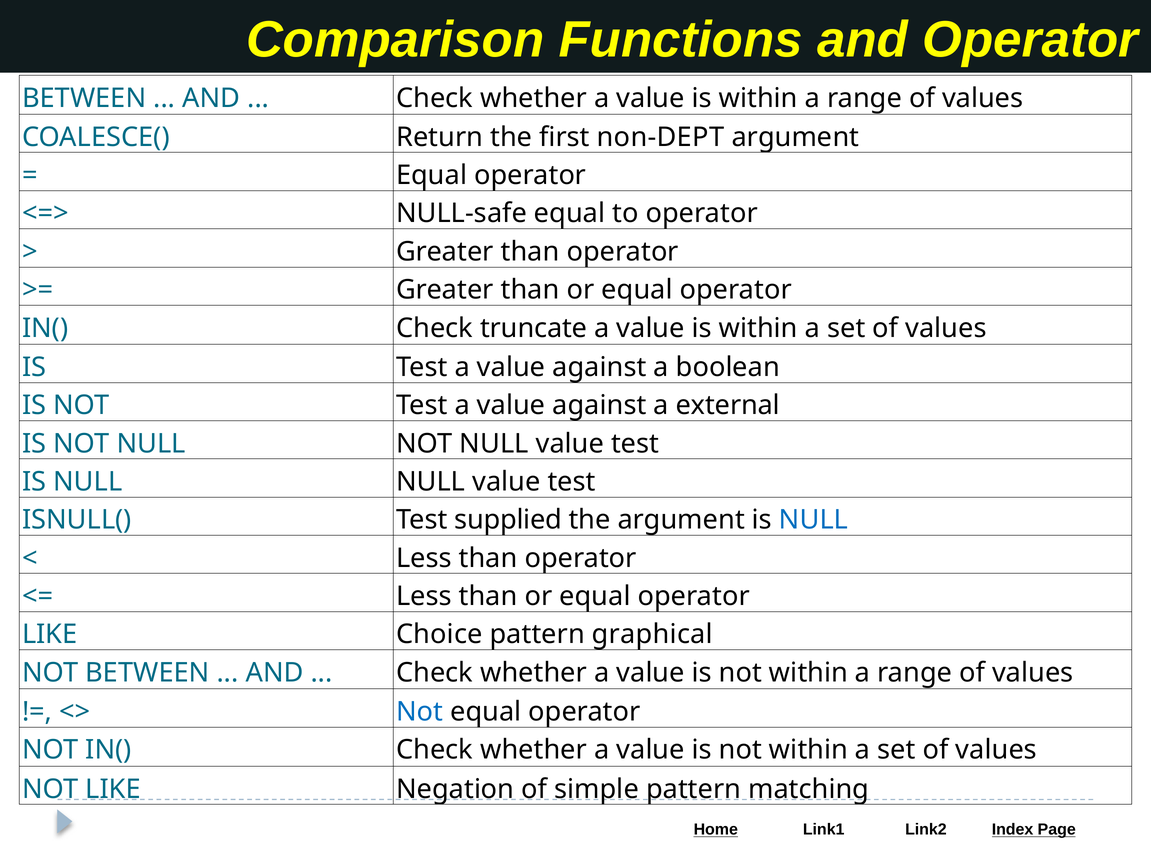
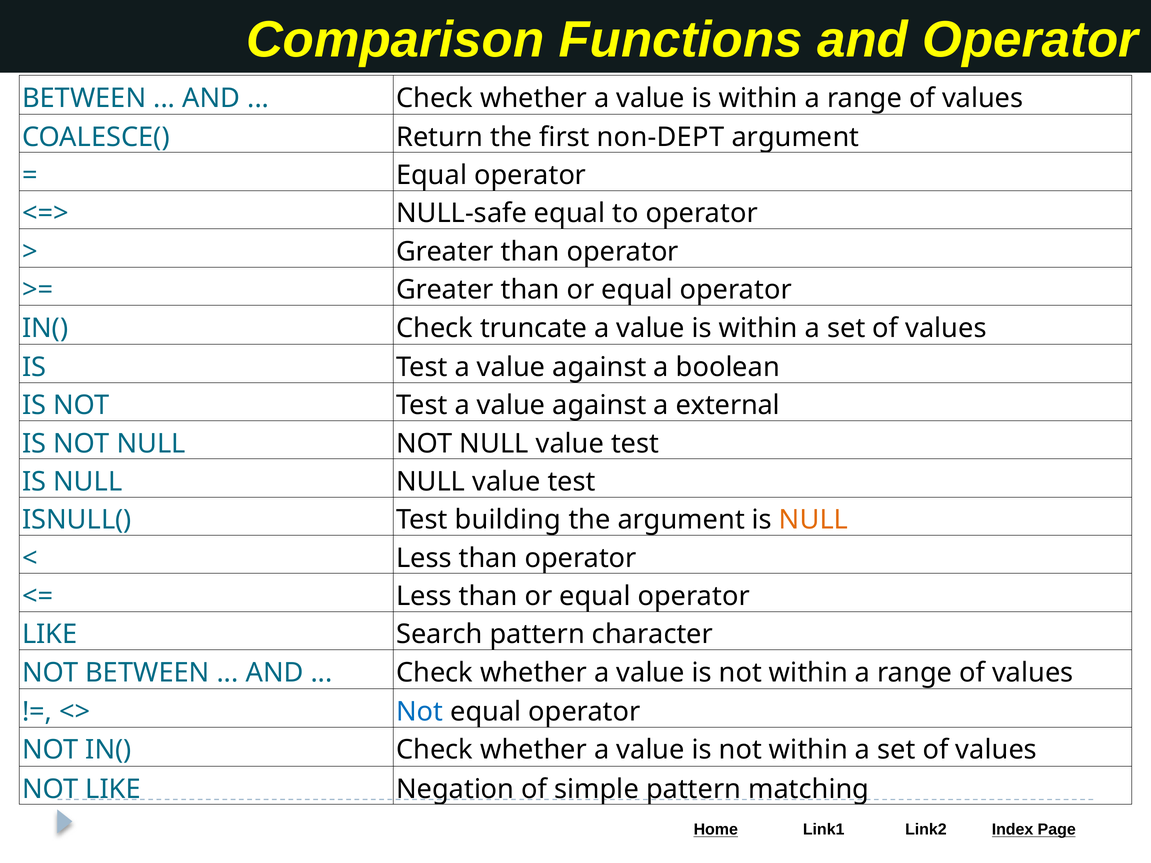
supplied: supplied -> building
NULL at (813, 520) colour: blue -> orange
Choice: Choice -> Search
graphical: graphical -> character
